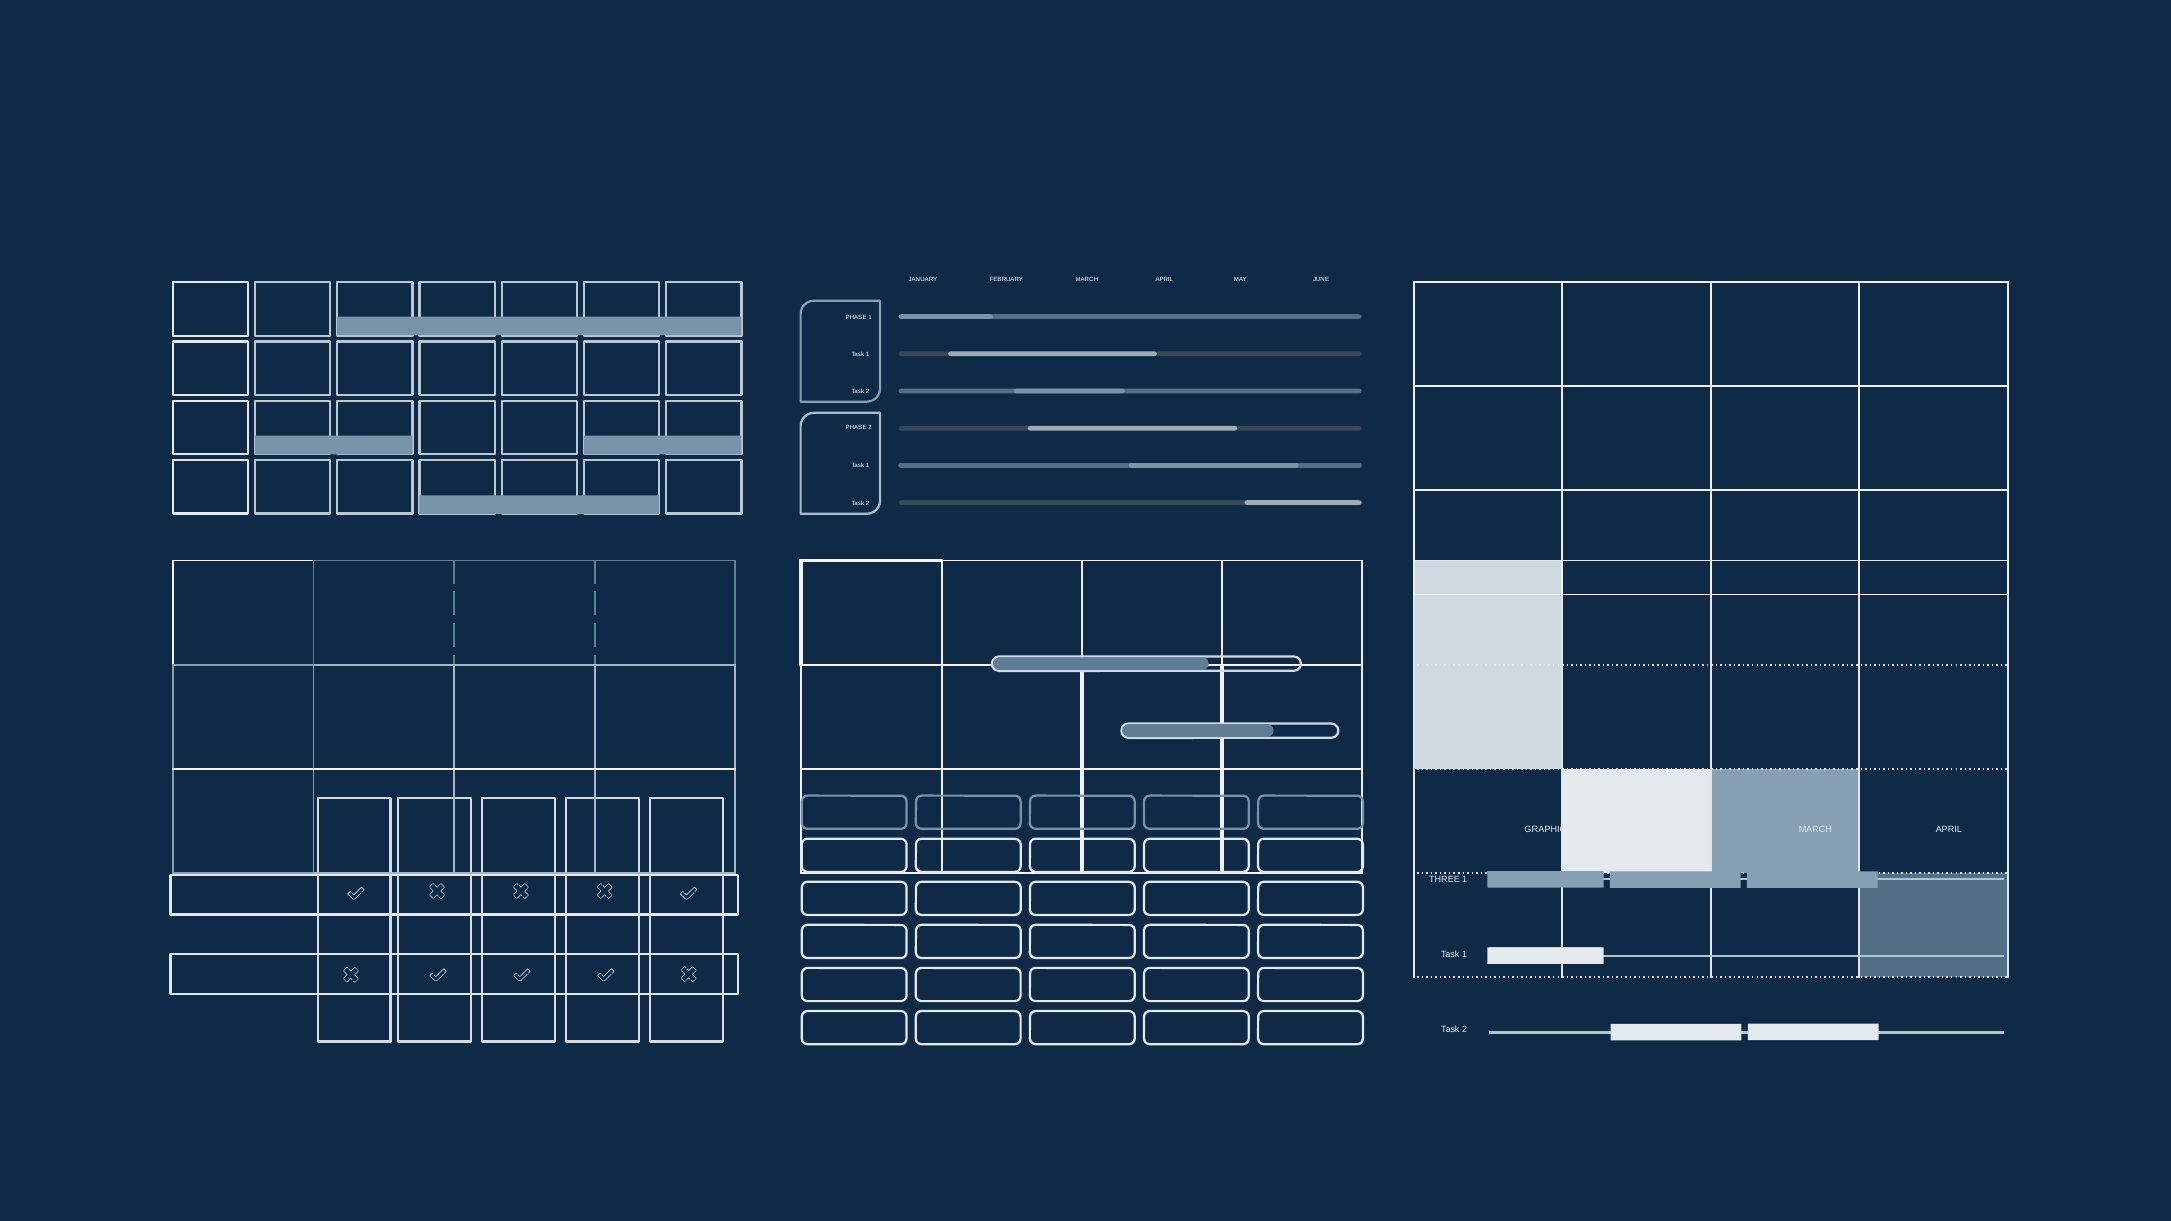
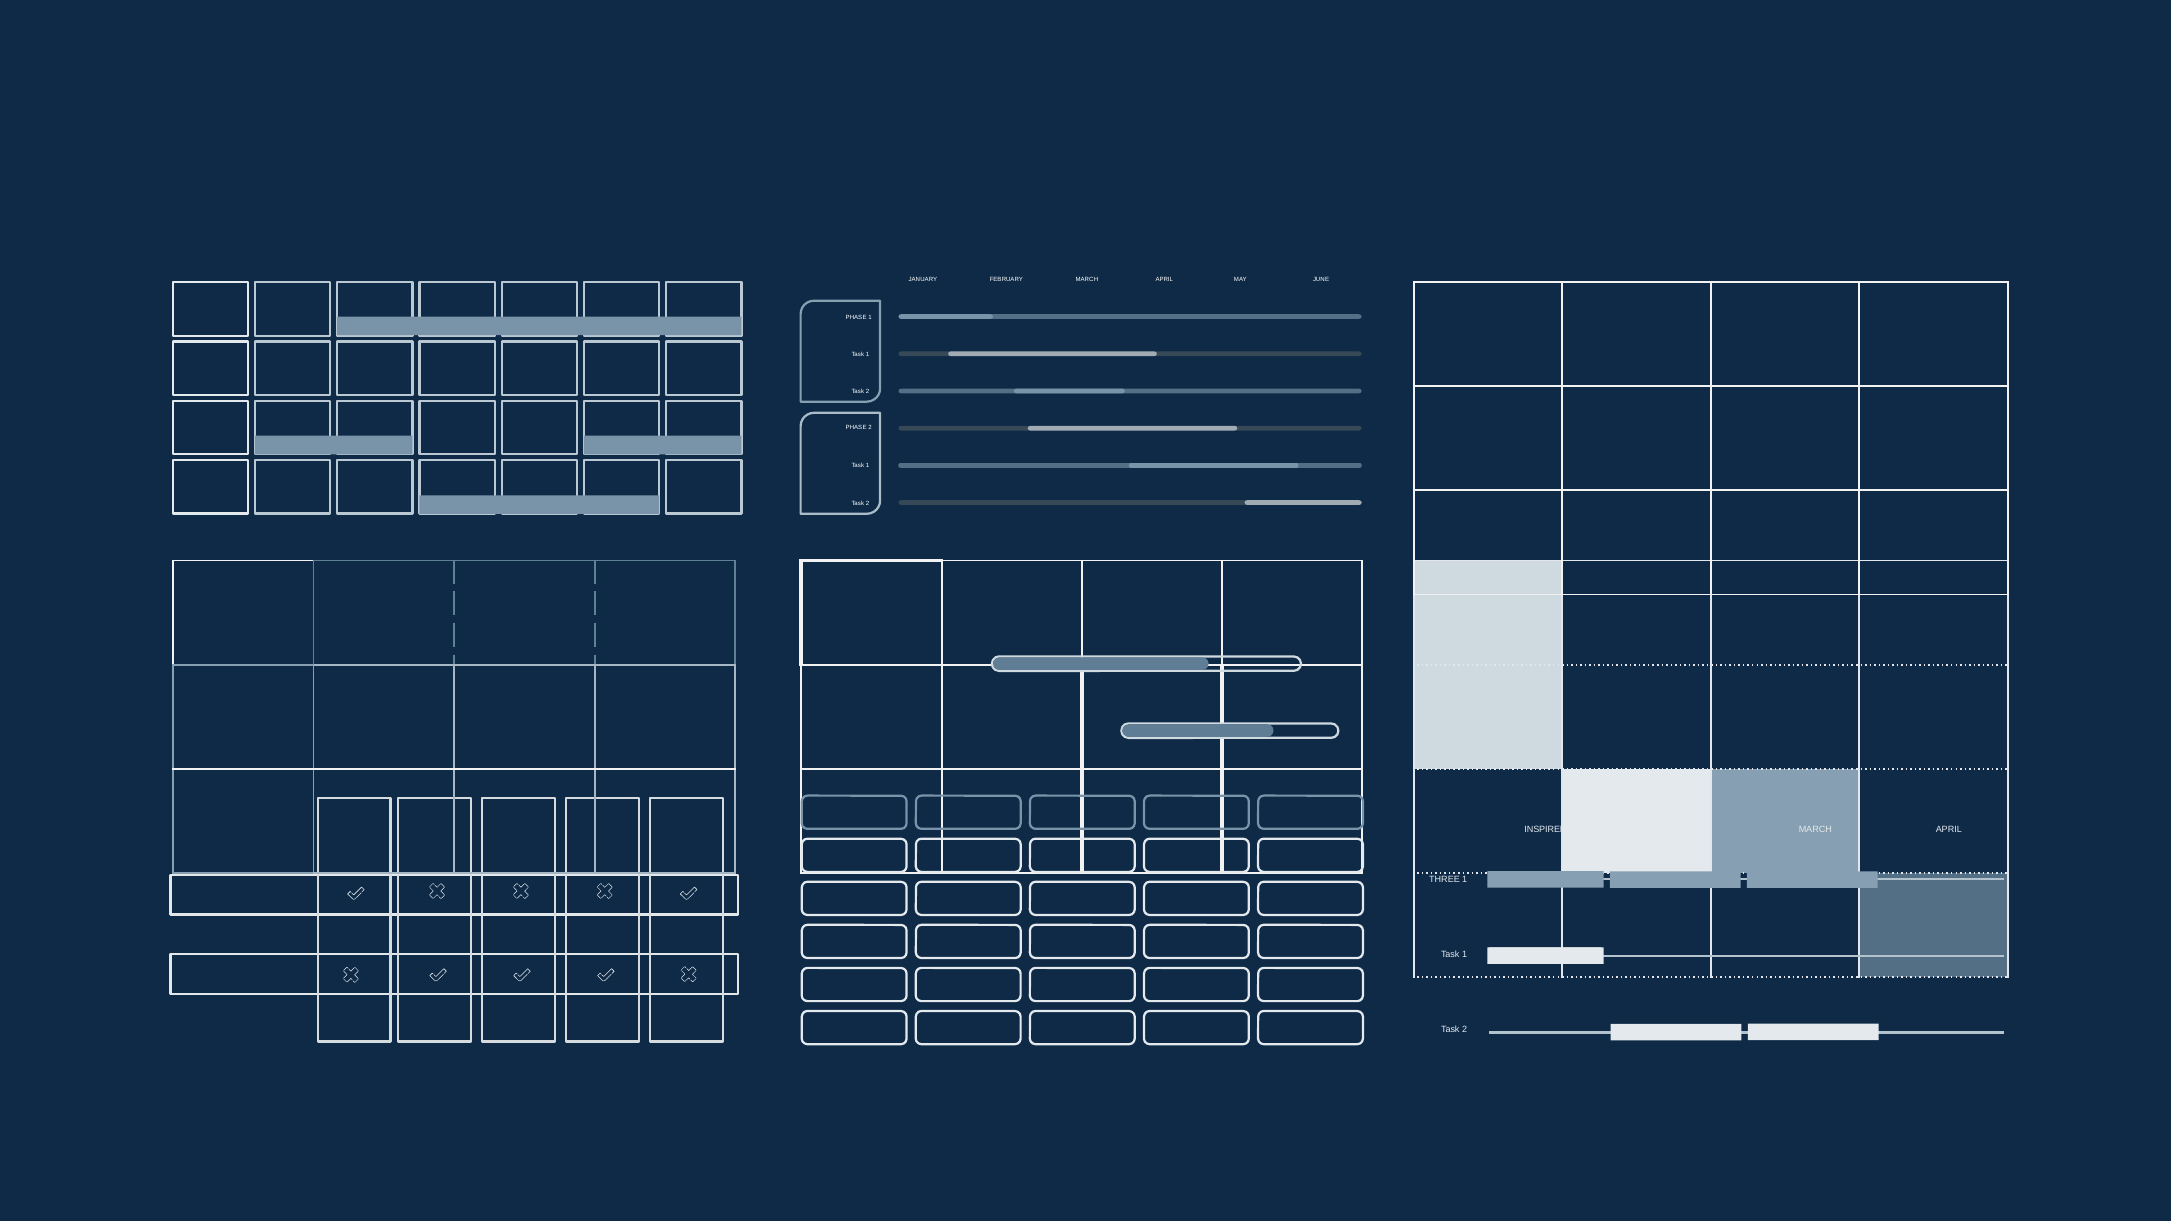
GRAPHIC: GRAPHIC -> INSPIRED
